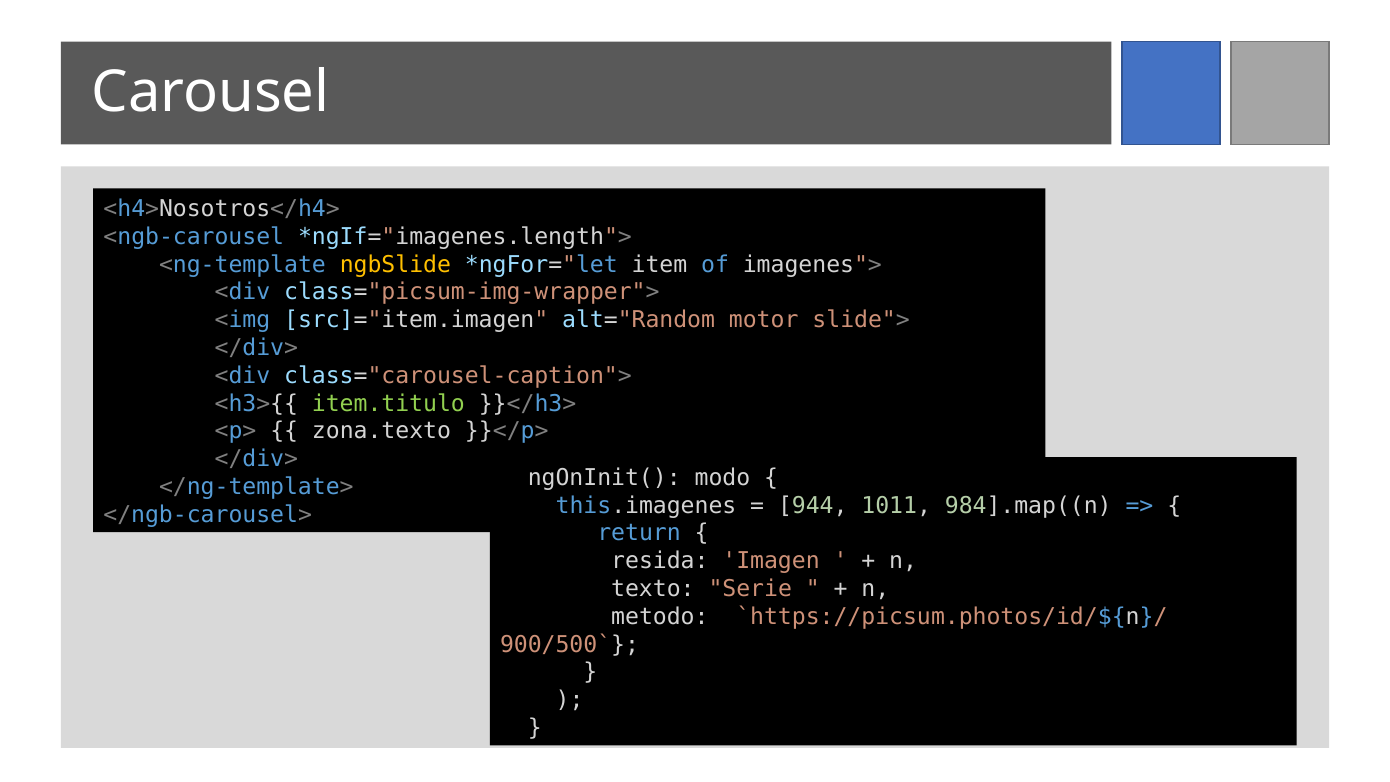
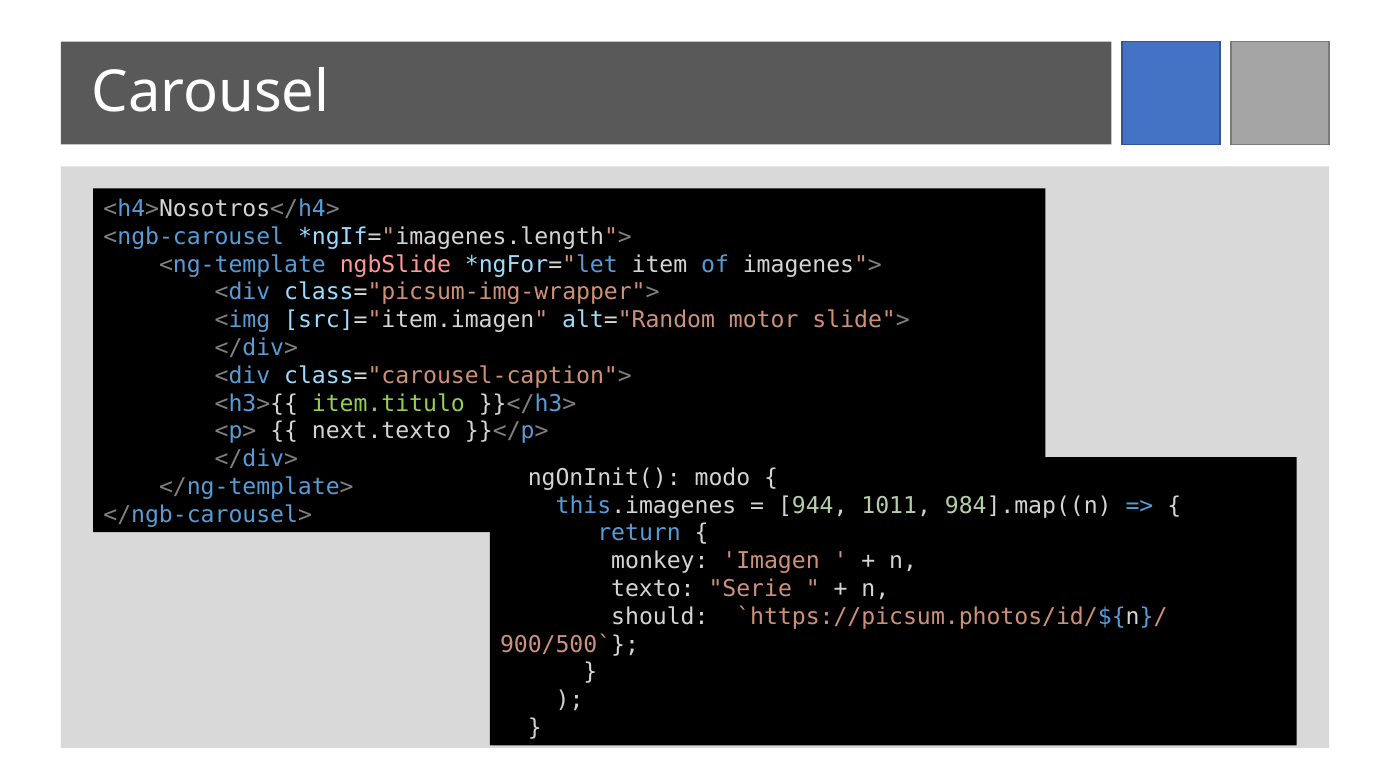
ngbSlide colour: yellow -> pink
zona.texto: zona.texto -> next.texto
resida: resida -> monkey
metodo: metodo -> should
